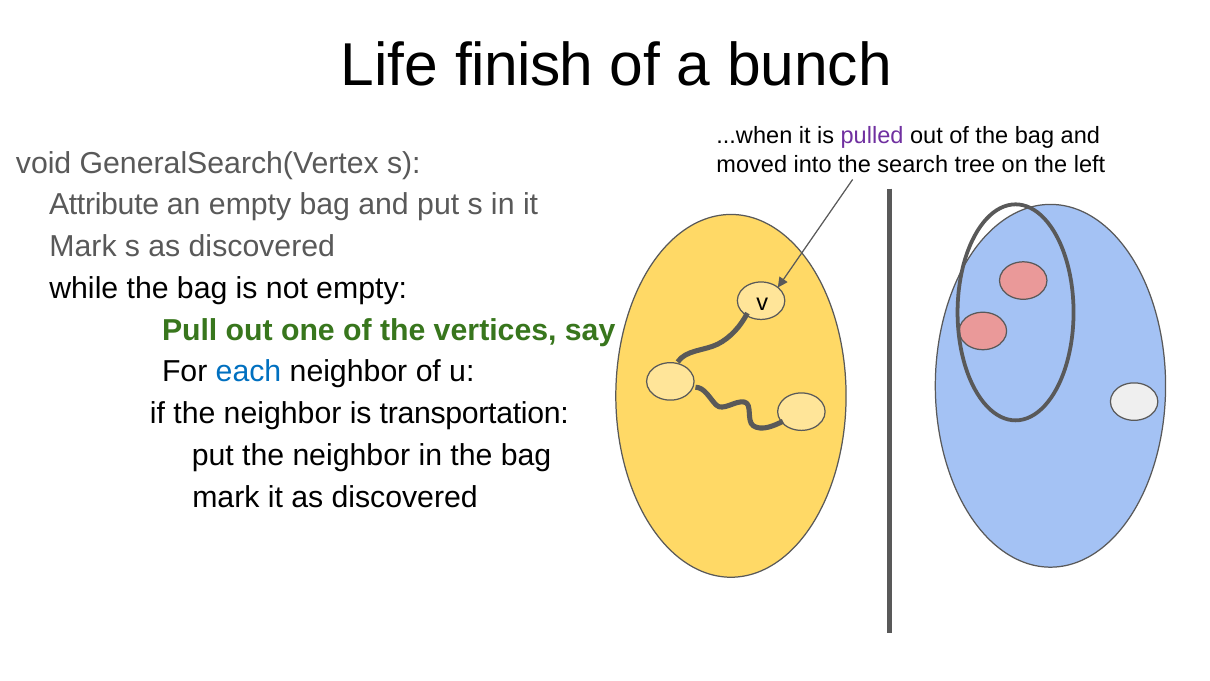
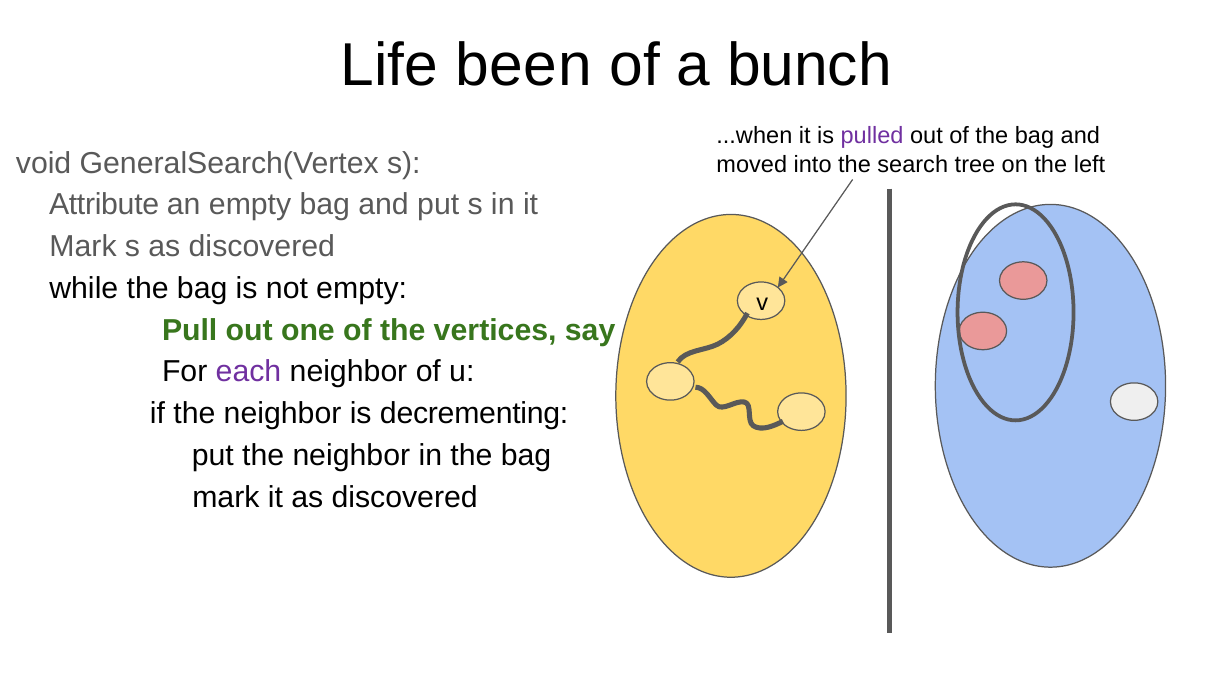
finish: finish -> been
each colour: blue -> purple
transportation: transportation -> decrementing
